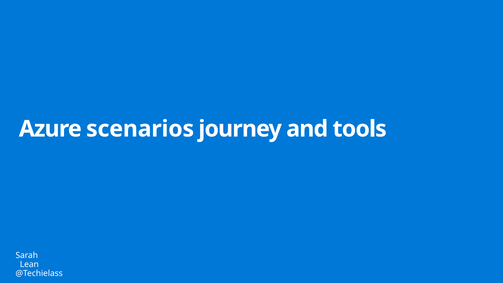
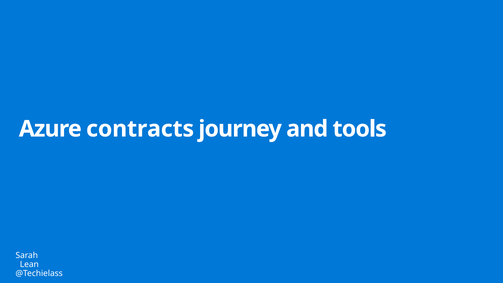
scenarios: scenarios -> contracts
